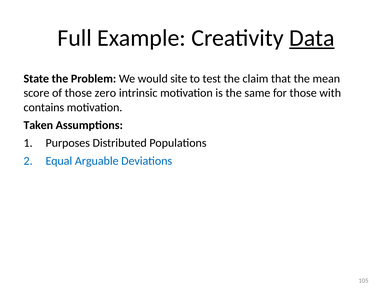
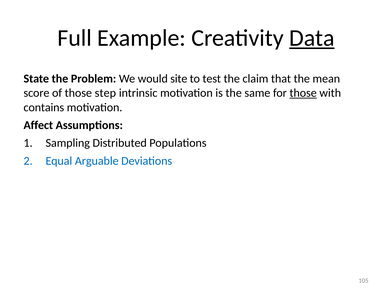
zero: zero -> step
those at (303, 93) underline: none -> present
Taken: Taken -> Affect
Purposes: Purposes -> Sampling
